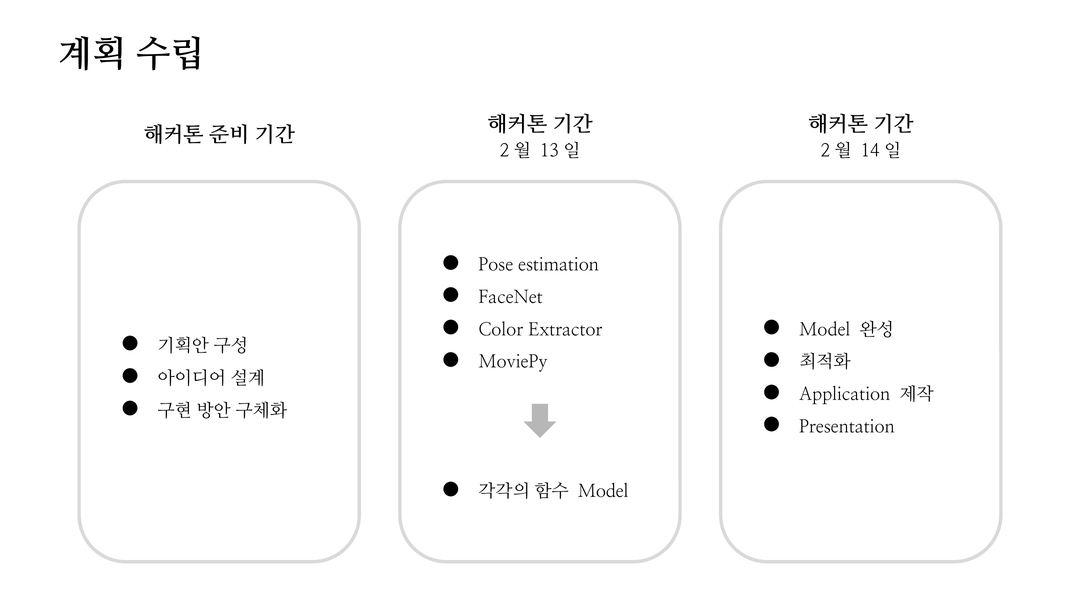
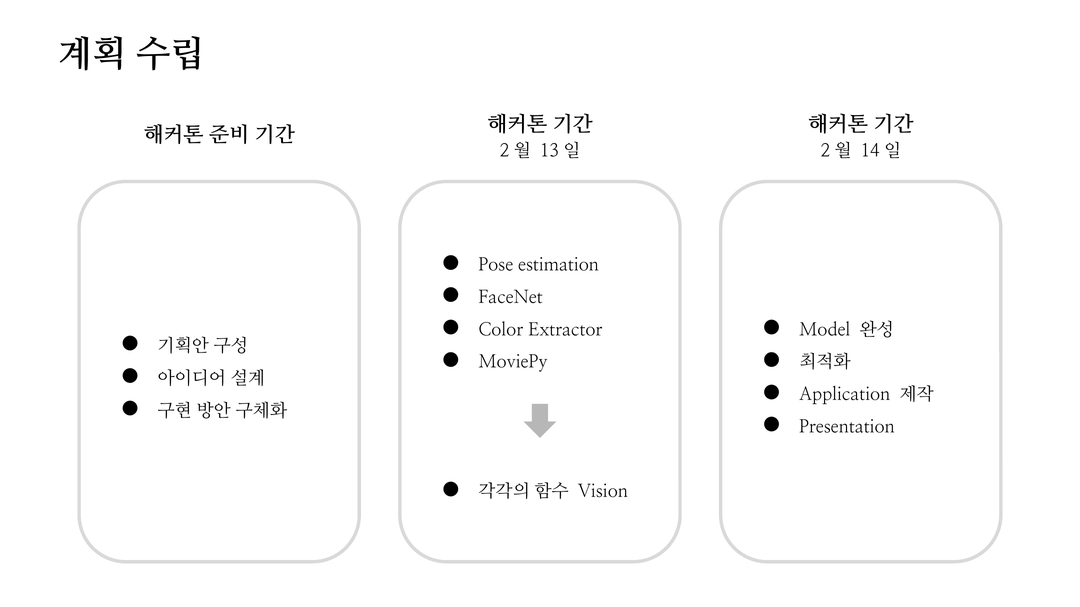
Model at (603, 492): Model -> Vision
